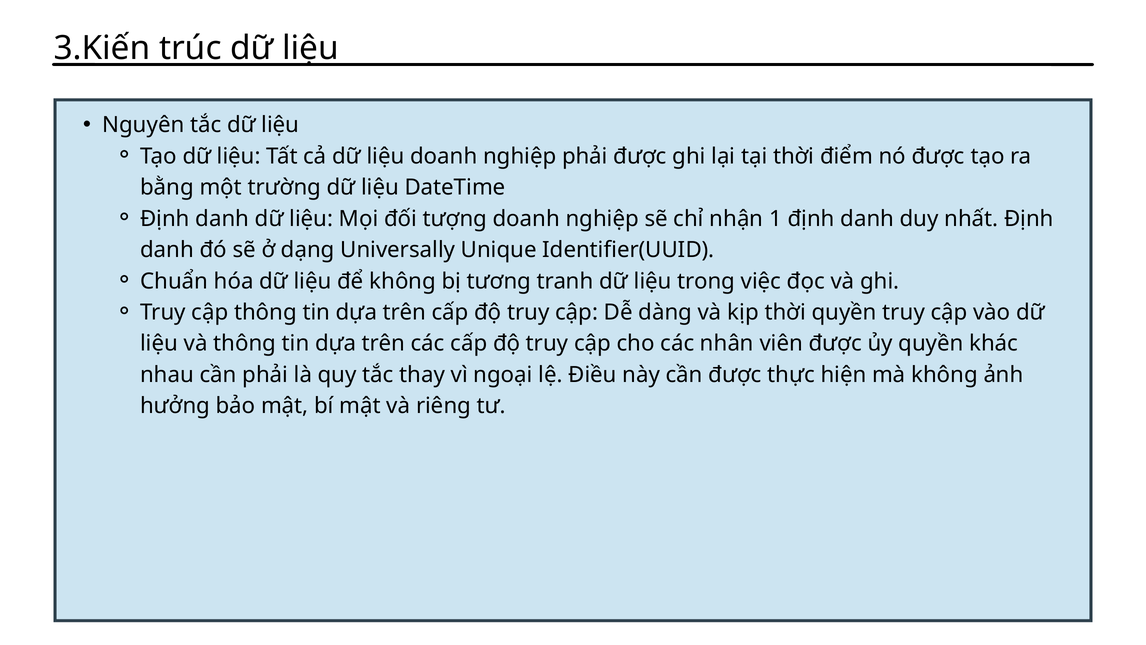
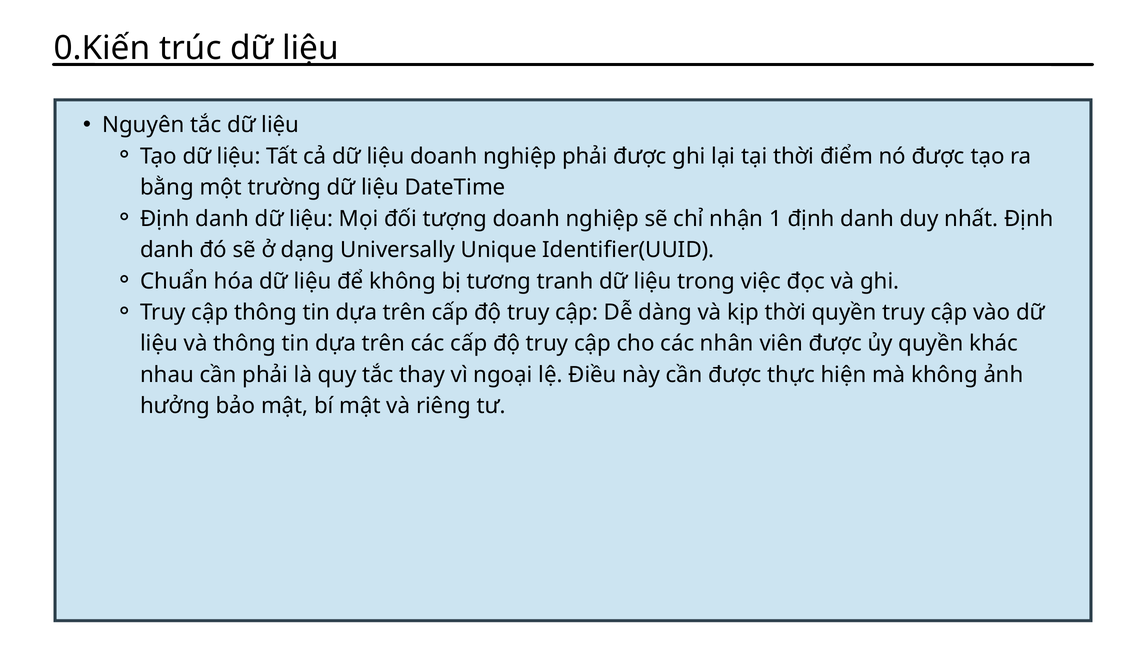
3.Kiến: 3.Kiến -> 0.Kiến
